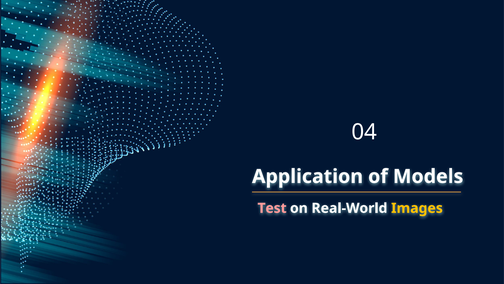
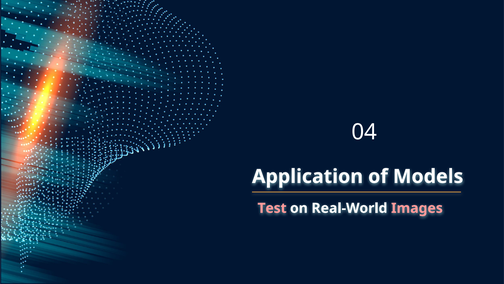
Images colour: yellow -> pink
